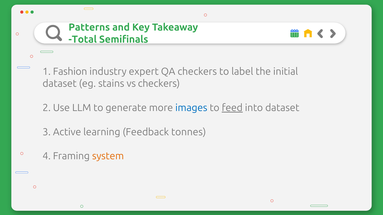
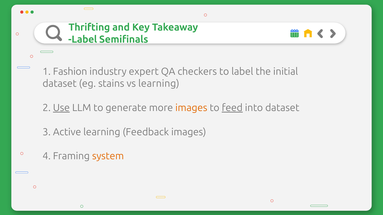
Patterns: Patterns -> Thrifting
Total at (83, 39): Total -> Label
vs checkers: checkers -> learning
Use underline: none -> present
images at (191, 108) colour: blue -> orange
Feedback tonnes: tonnes -> images
